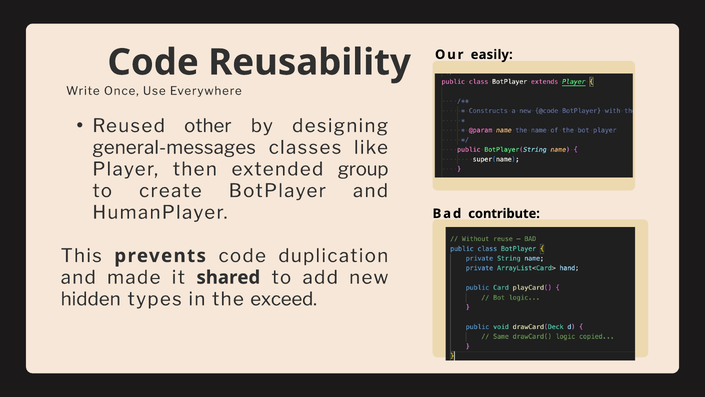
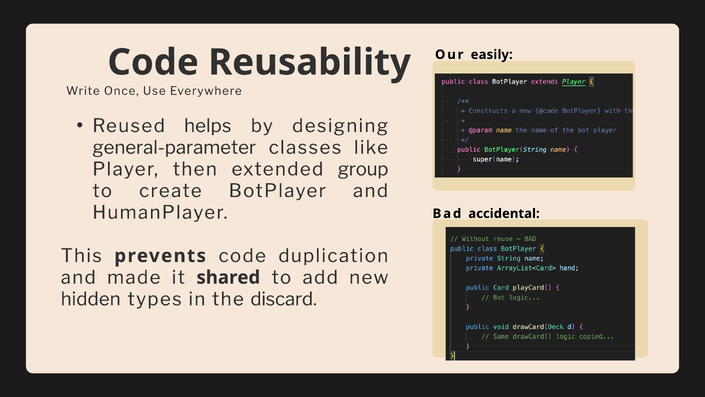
other: other -> helps
general-messages: general-messages -> general-parameter
contribute: contribute -> accidental
exceed: exceed -> discard
